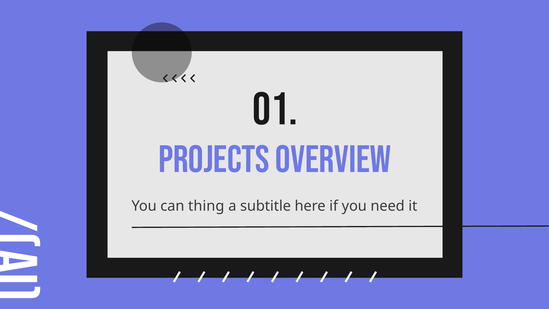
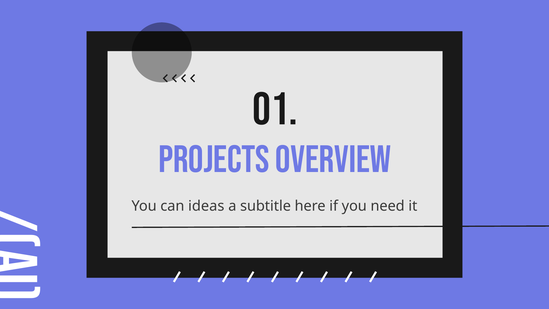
thing: thing -> ideas
